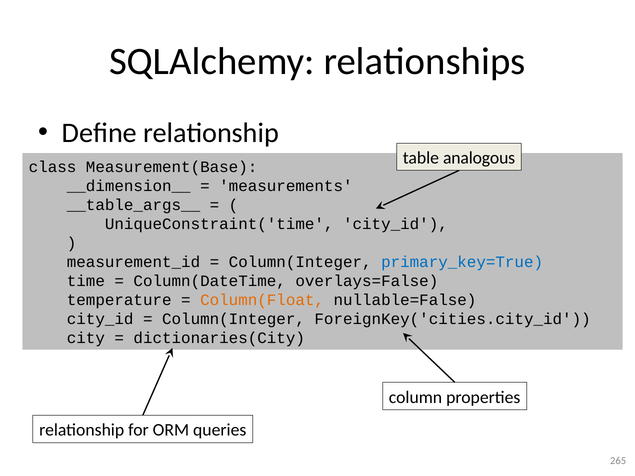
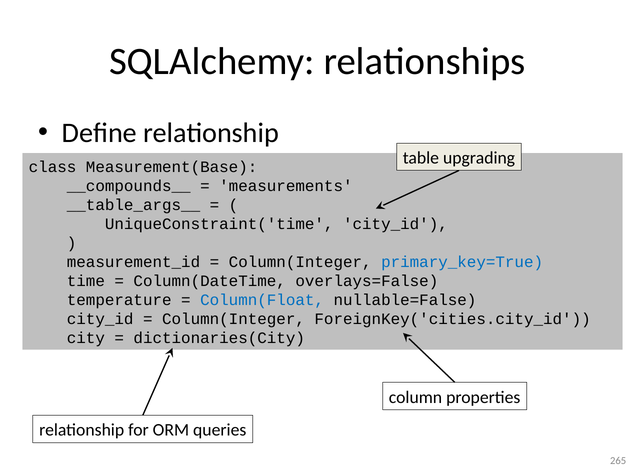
analogous: analogous -> upgrading
__dimension__: __dimension__ -> __compounds__
Column(Float colour: orange -> blue
